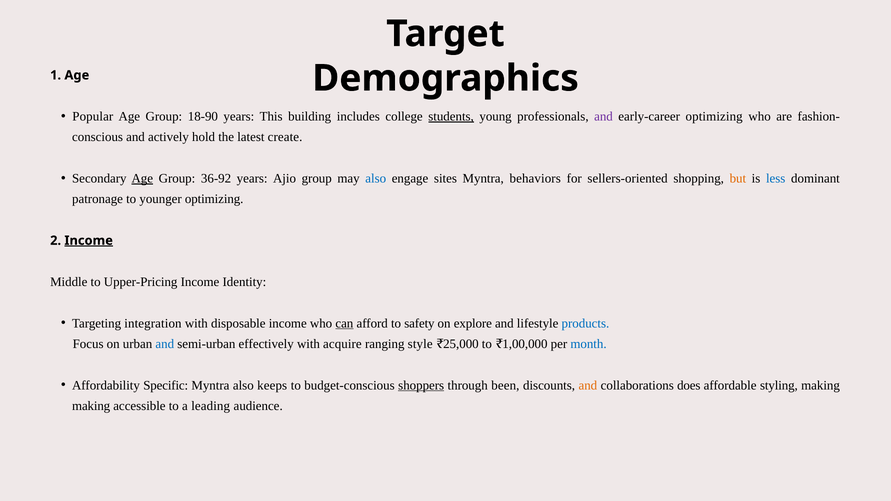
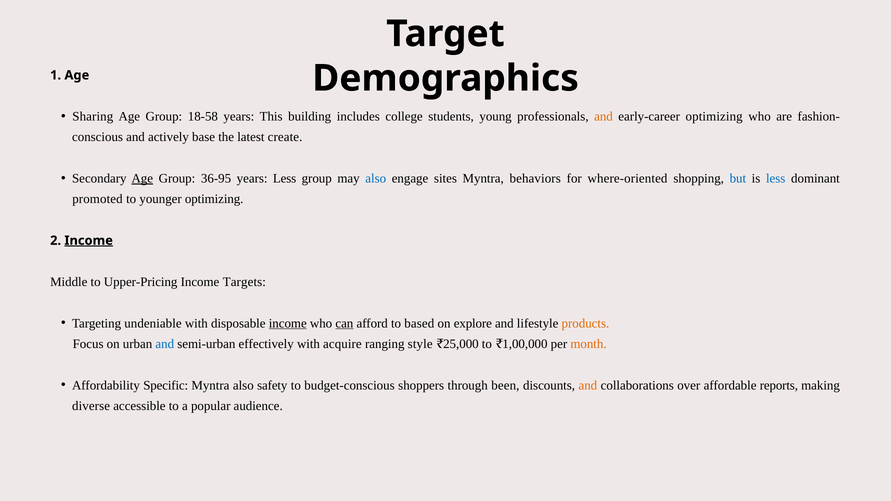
Popular: Popular -> Sharing
18-90: 18-90 -> 18-58
students underline: present -> none
and at (604, 117) colour: purple -> orange
hold: hold -> base
36-92: 36-92 -> 36-95
years Ajio: Ajio -> Less
sellers-oriented: sellers-oriented -> where-oriented
but colour: orange -> blue
patronage: patronage -> promoted
Identity: Identity -> Targets
integration: integration -> undeniable
income at (288, 323) underline: none -> present
safety: safety -> based
products colour: blue -> orange
month colour: blue -> orange
keeps: keeps -> safety
shoppers underline: present -> none
does: does -> over
styling: styling -> reports
making at (91, 406): making -> diverse
leading: leading -> popular
